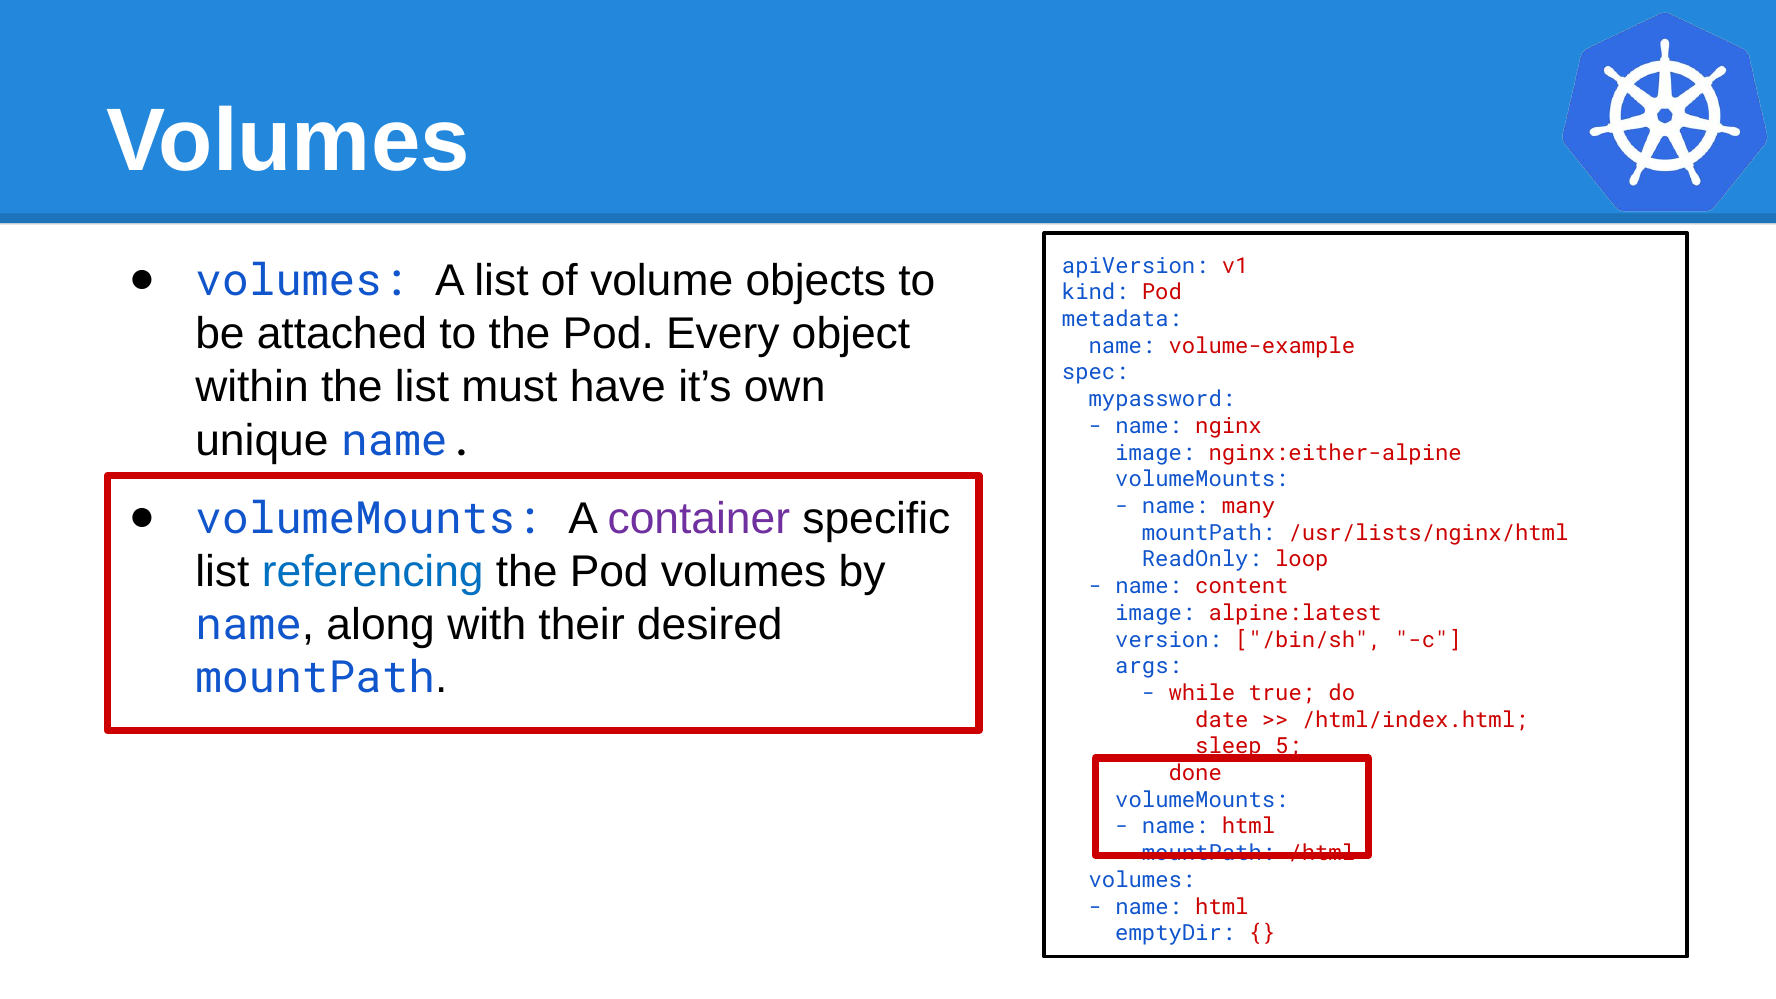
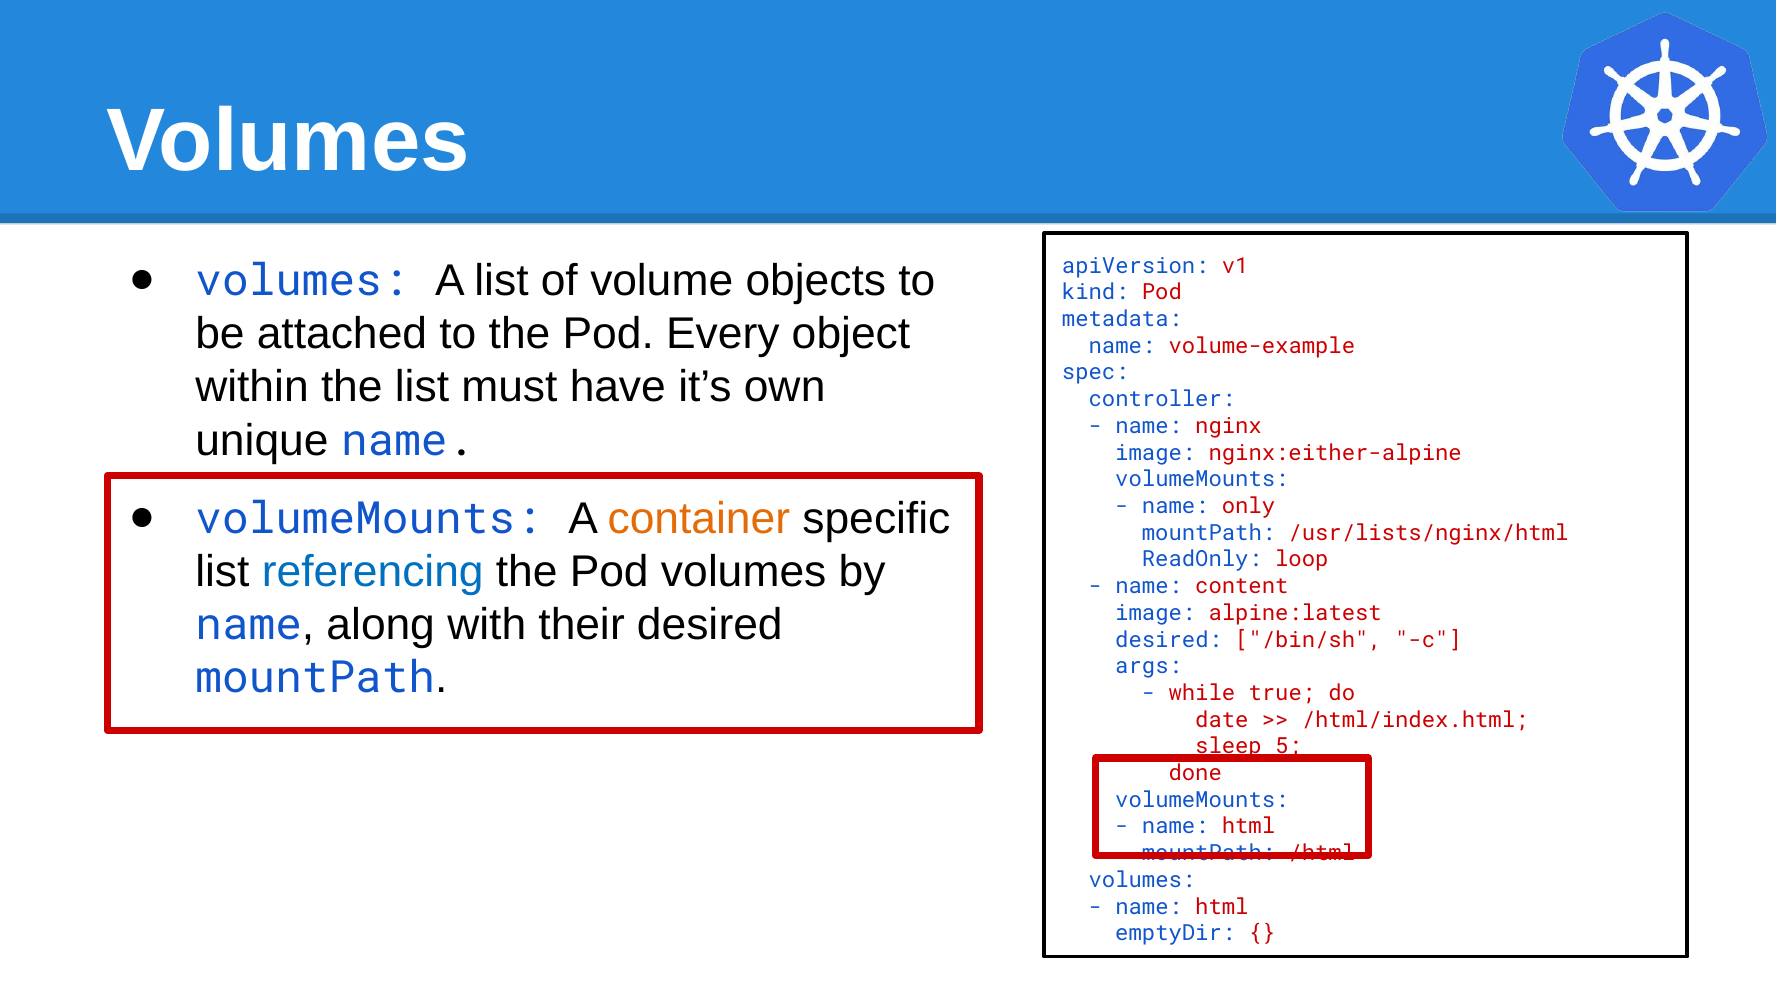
mypassword: mypassword -> controller
container colour: purple -> orange
many: many -> only
version at (1169, 640): version -> desired
